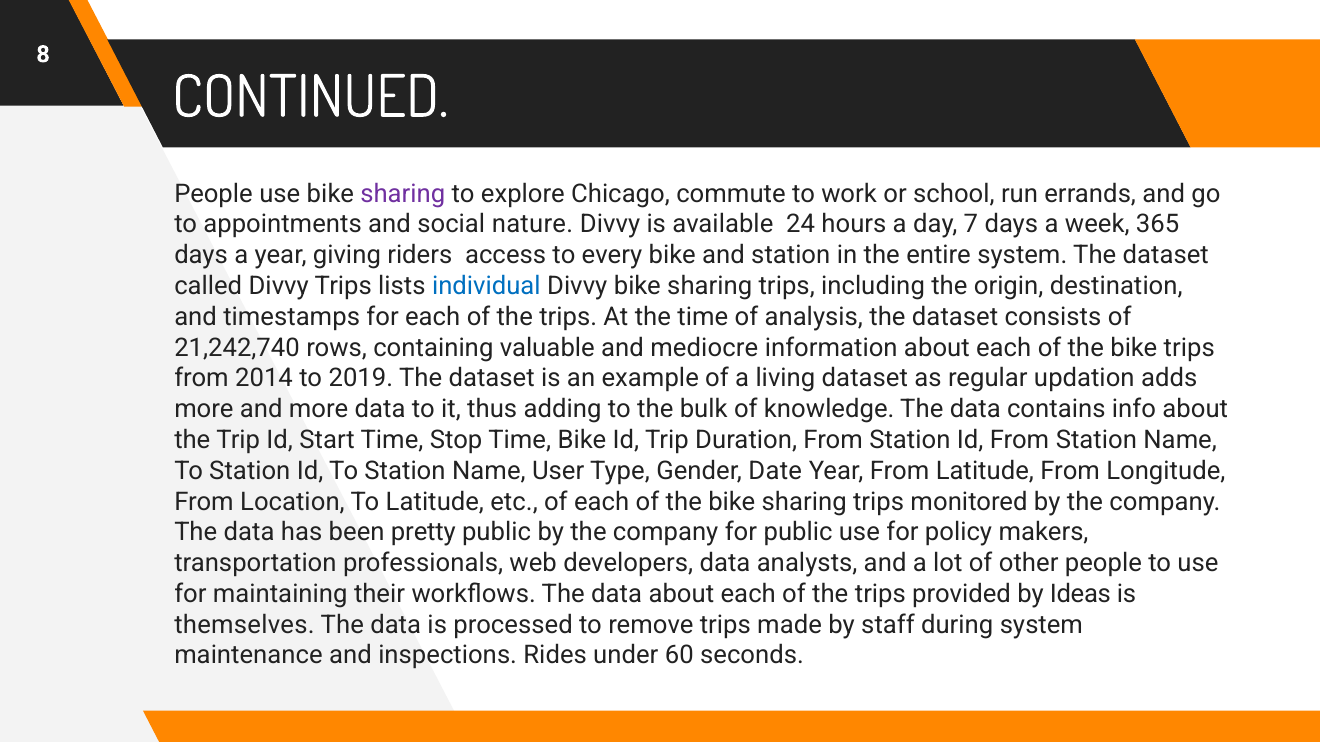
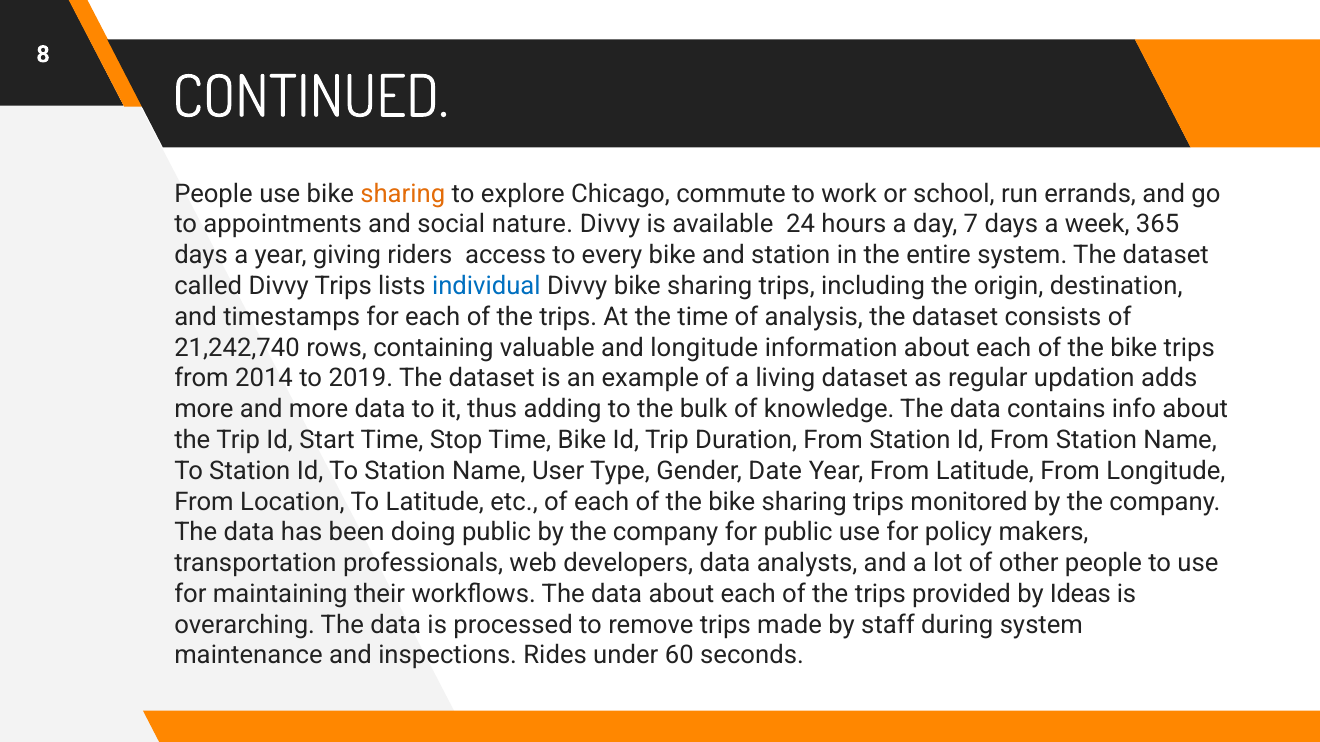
sharing at (403, 194) colour: purple -> orange
and mediocre: mediocre -> longitude
pretty: pretty -> doing
themselves: themselves -> overarching
